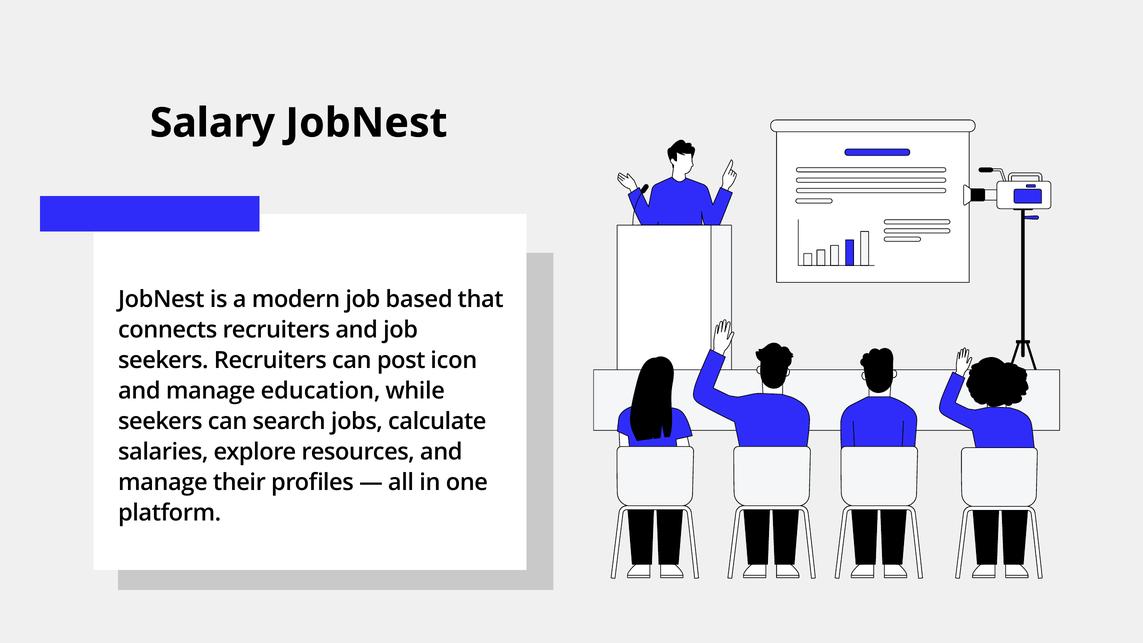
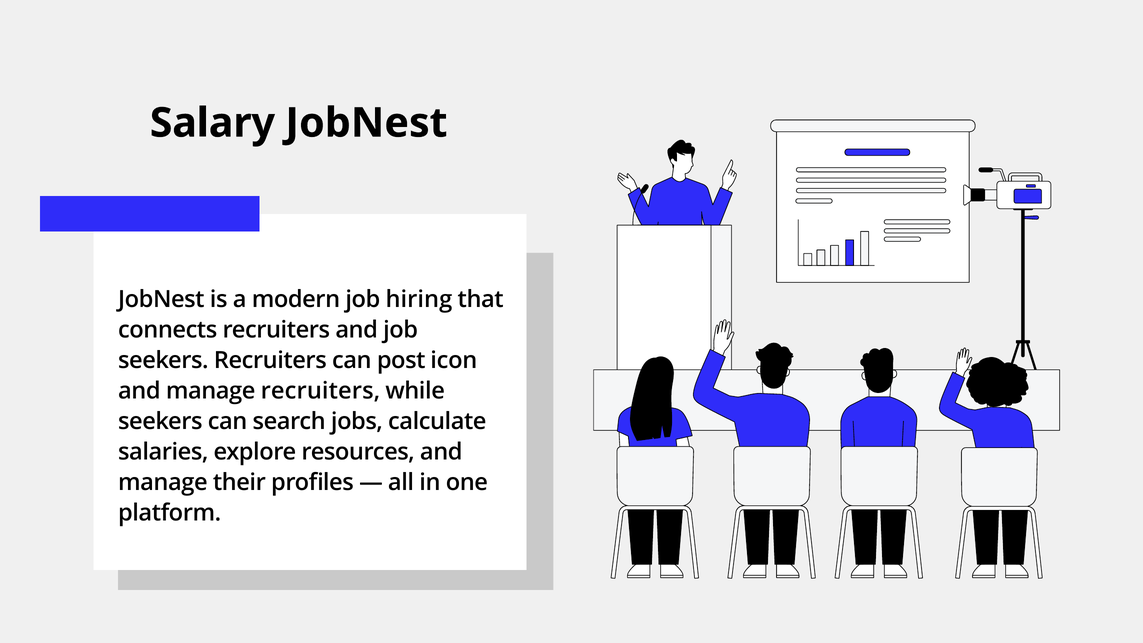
based: based -> hiring
manage education: education -> recruiters
